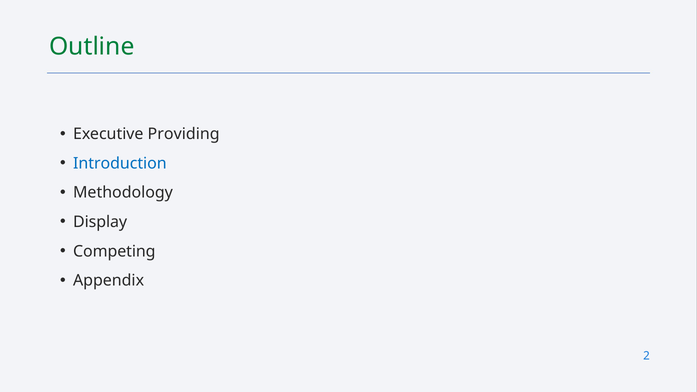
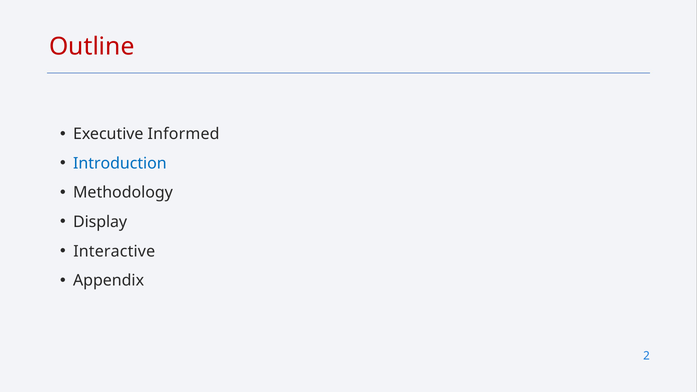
Outline colour: green -> red
Providing: Providing -> Informed
Competing: Competing -> Interactive
